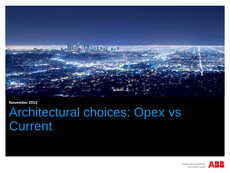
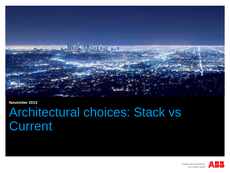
Opex: Opex -> Stack
